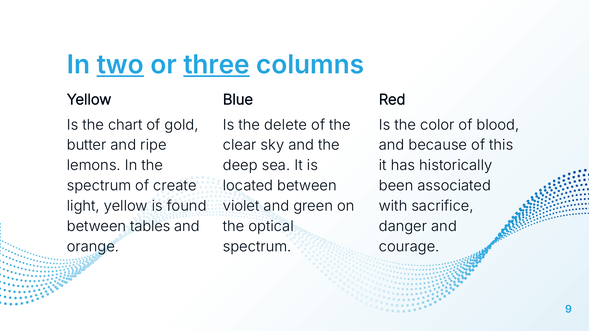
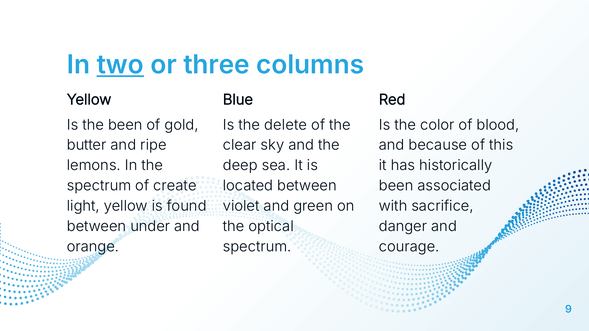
three underline: present -> none
the chart: chart -> been
tables: tables -> under
